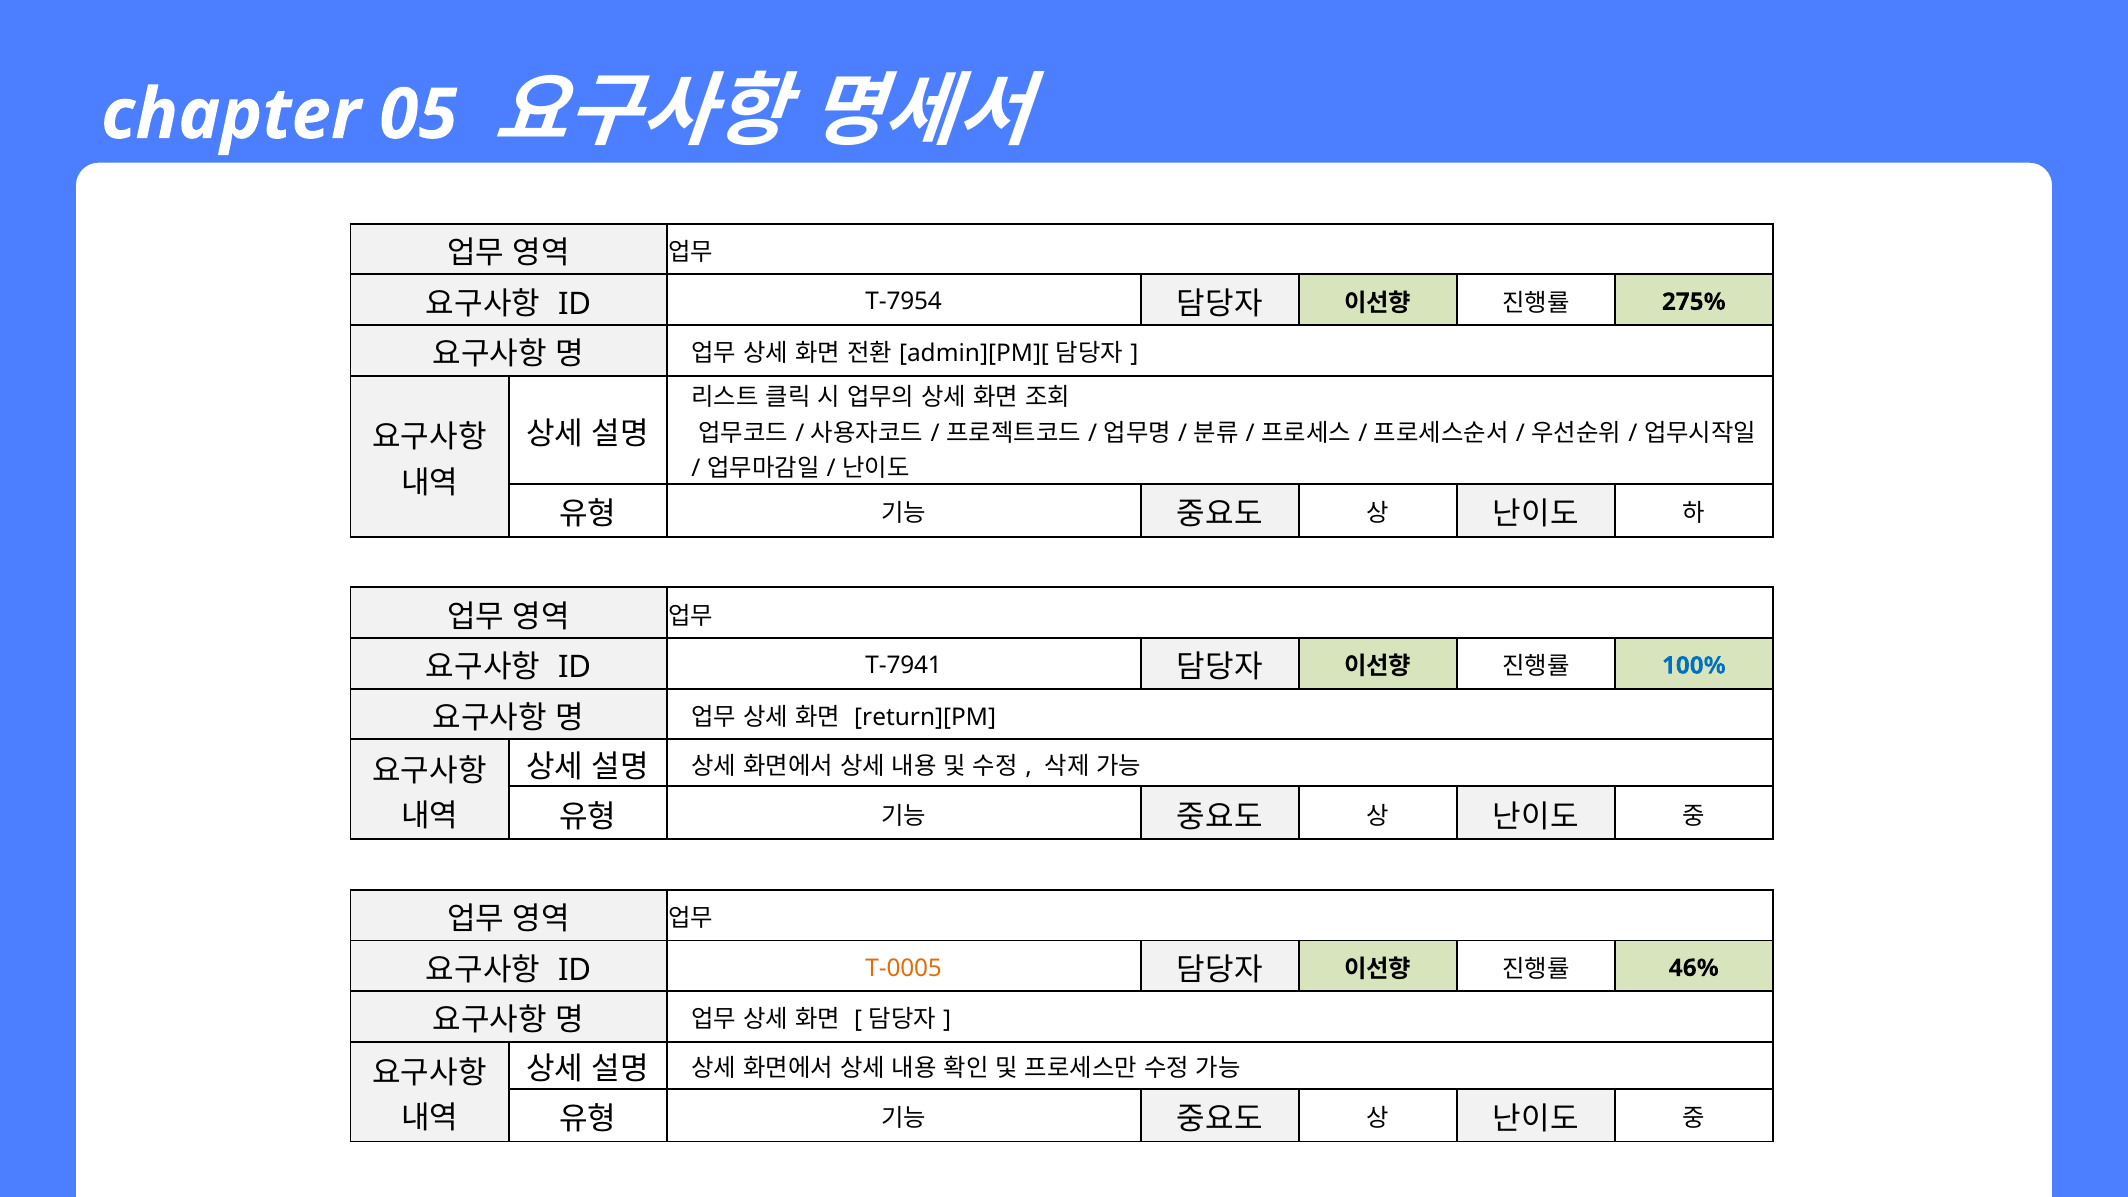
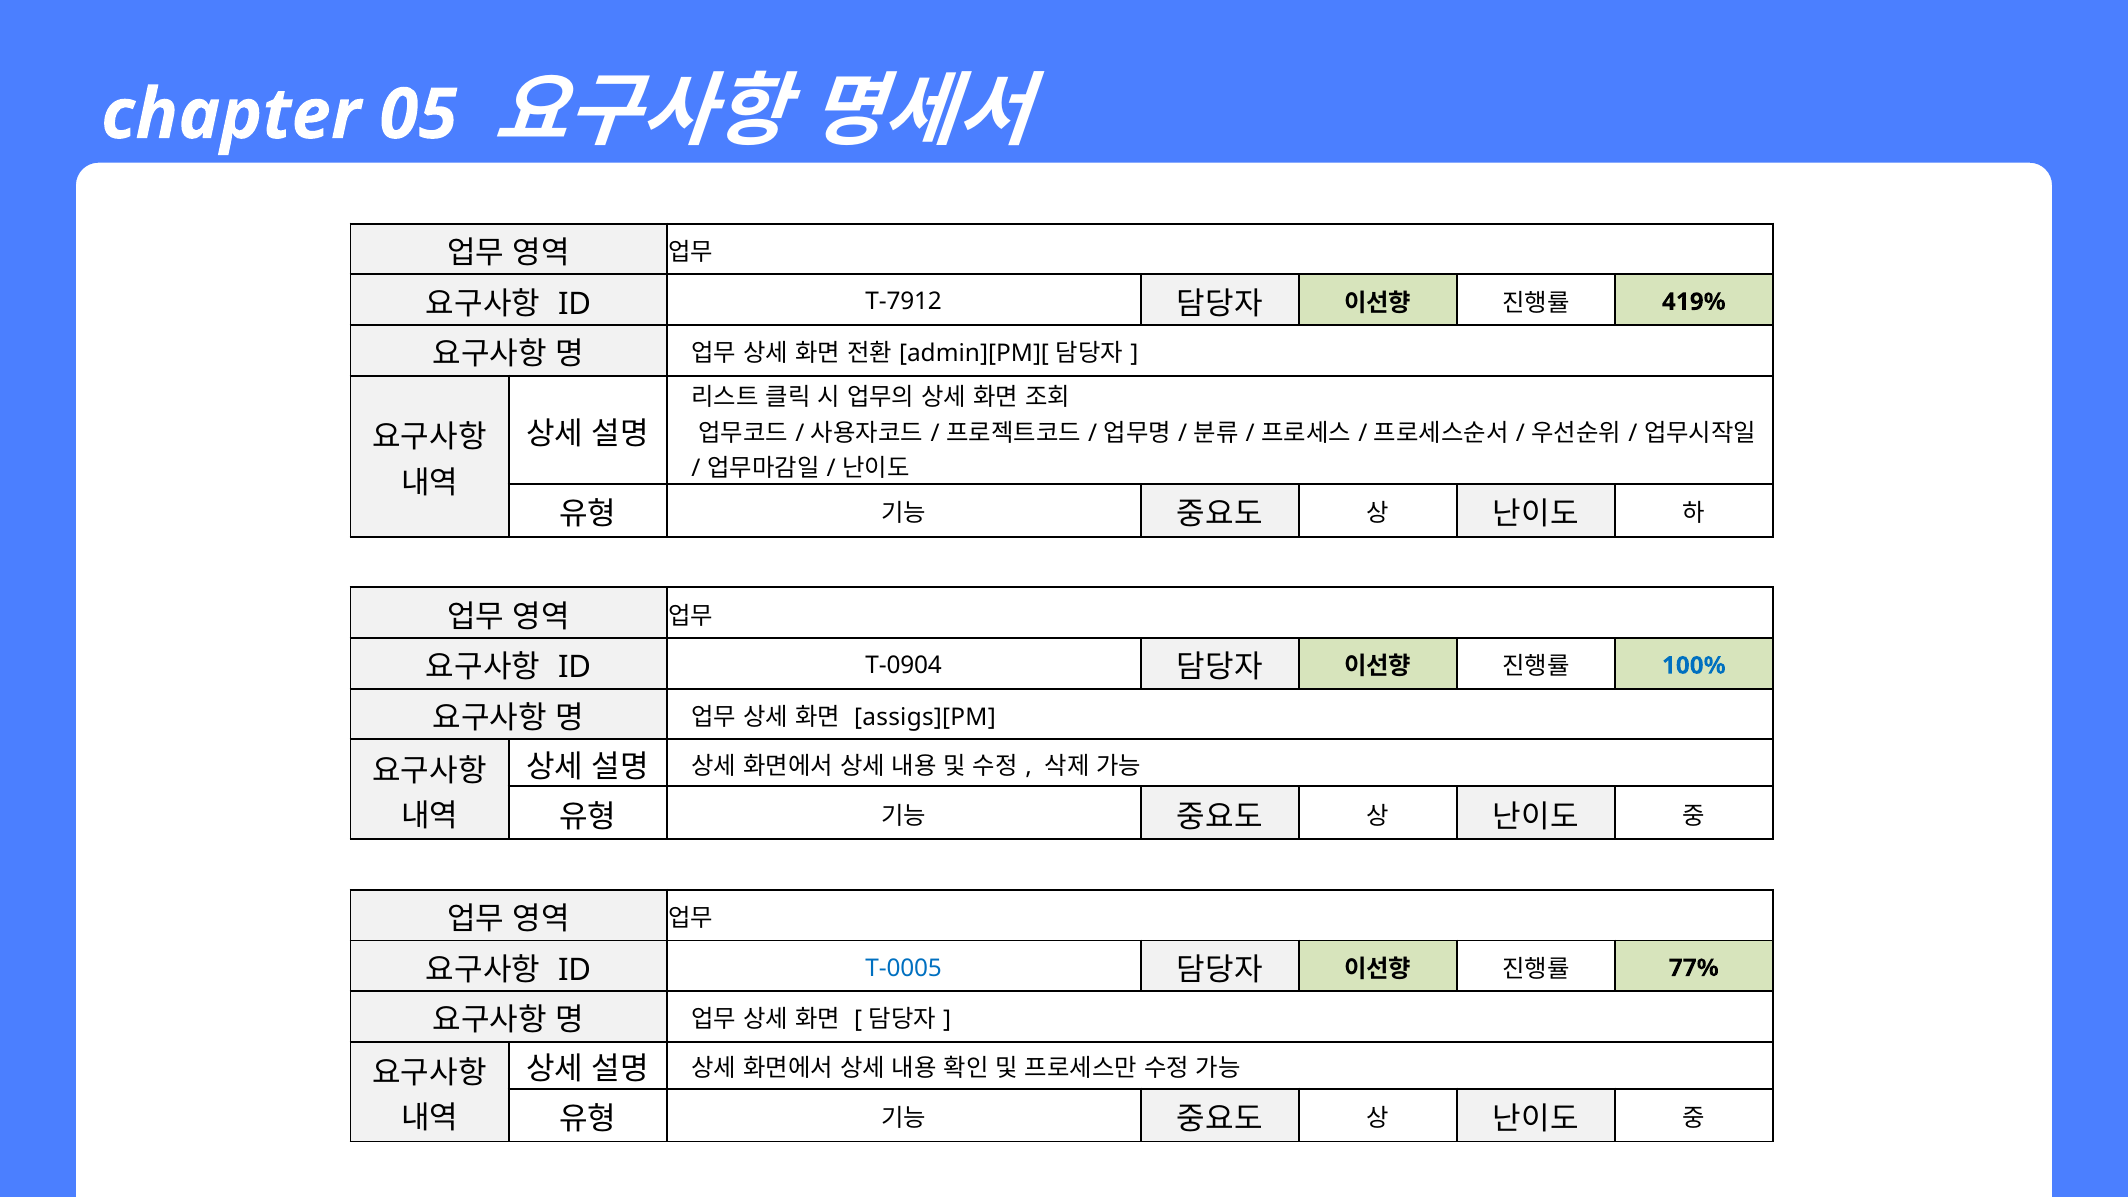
T-7954: T-7954 -> T-7912
275%: 275% -> 419%
T-7941: T-7941 -> T-0904
return][PM: return][PM -> assigs][PM
T-0005 colour: orange -> blue
46%: 46% -> 77%
